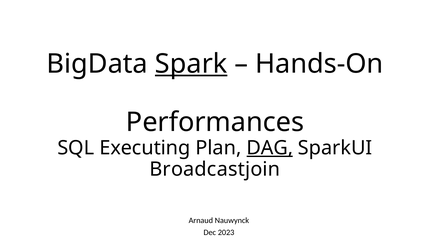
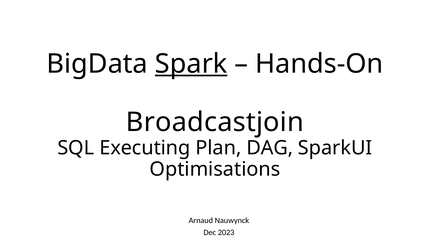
Performances: Performances -> Broadcastjoin
DAG underline: present -> none
Broadcastjoin: Broadcastjoin -> Optimisations
